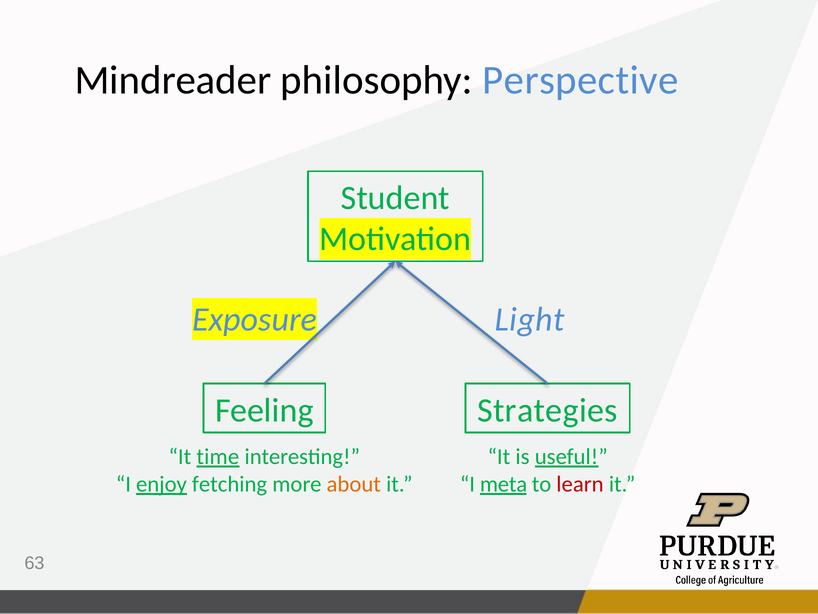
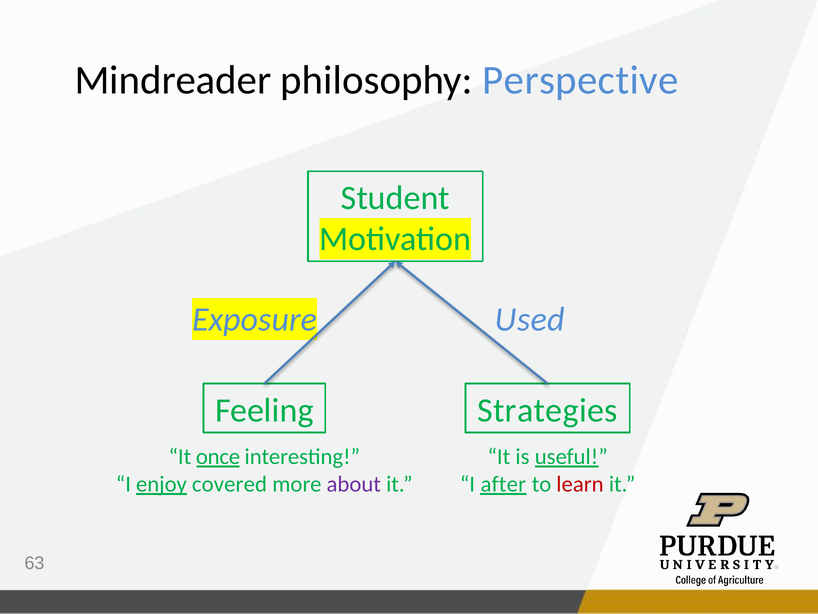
Light: Light -> Used
time: time -> once
fetching: fetching -> covered
about colour: orange -> purple
meta: meta -> after
